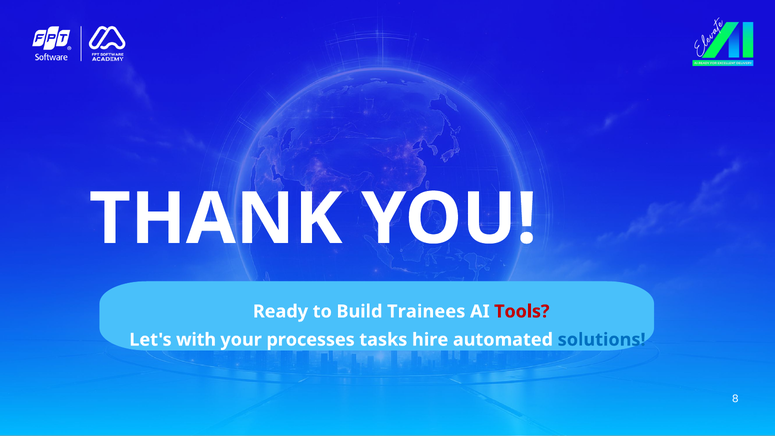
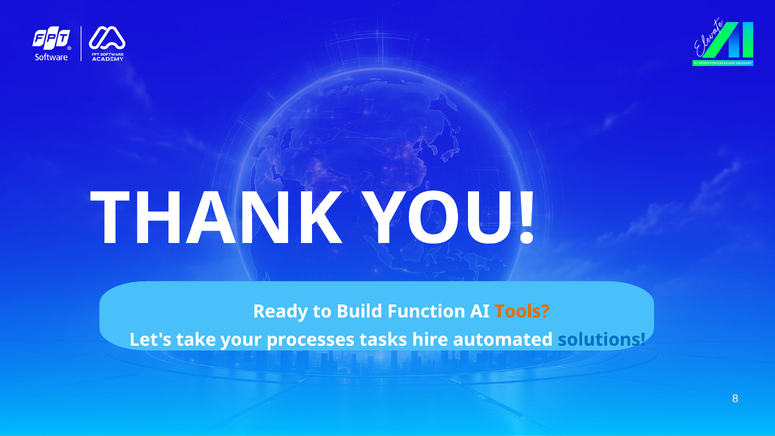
Trainees: Trainees -> Function
Tools colour: red -> orange
with: with -> take
